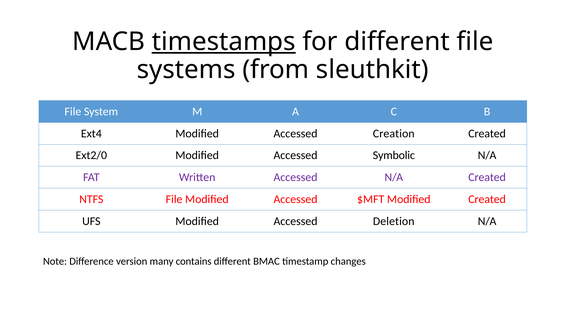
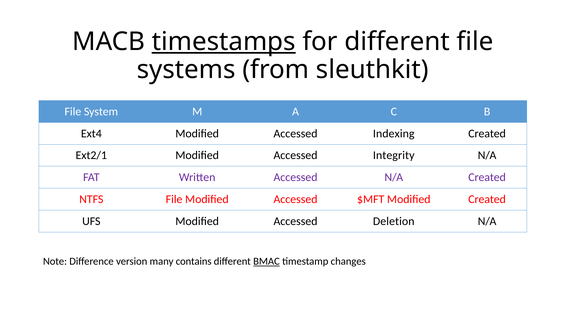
Creation: Creation -> Indexing
Ext2/0: Ext2/0 -> Ext2/1
Symbolic: Symbolic -> Integrity
BMAC underline: none -> present
